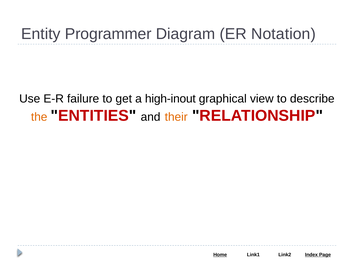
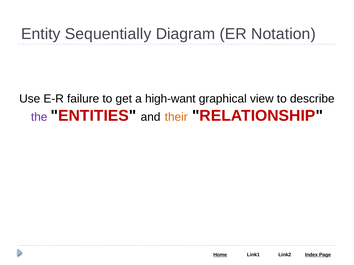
Programmer: Programmer -> Sequentially
high-inout: high-inout -> high-want
the colour: orange -> purple
